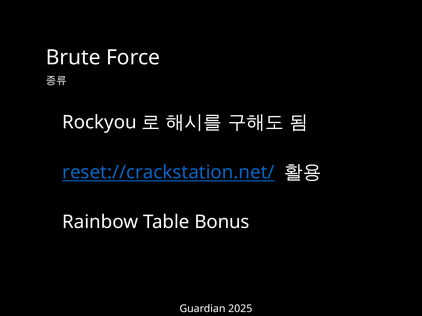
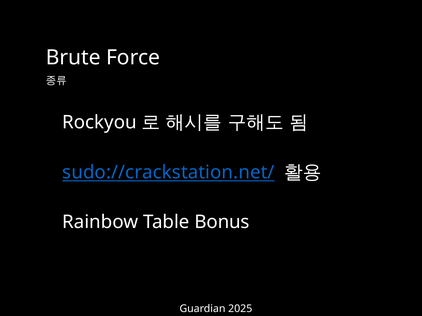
reset://crackstation.net/: reset://crackstation.net/ -> sudo://crackstation.net/
